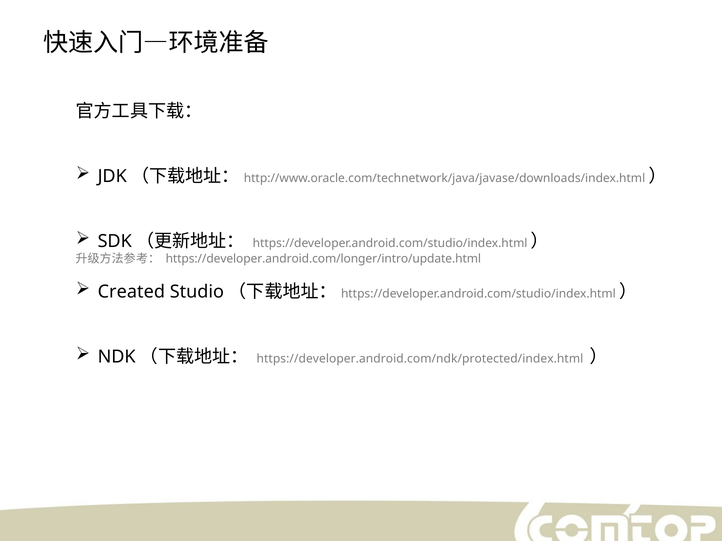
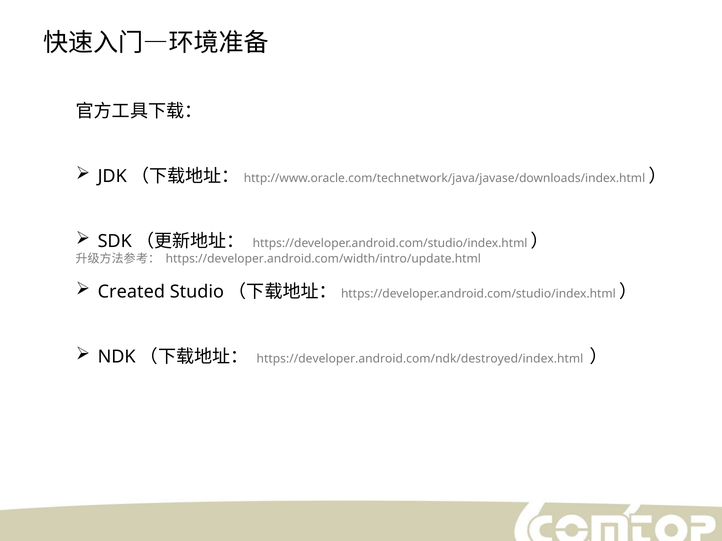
https://developer.android.com/longer/intro/update.html: https://developer.android.com/longer/intro/update.html -> https://developer.android.com/width/intro/update.html
https://developer.android.com/ndk/protected/index.html: https://developer.android.com/ndk/protected/index.html -> https://developer.android.com/ndk/destroyed/index.html
